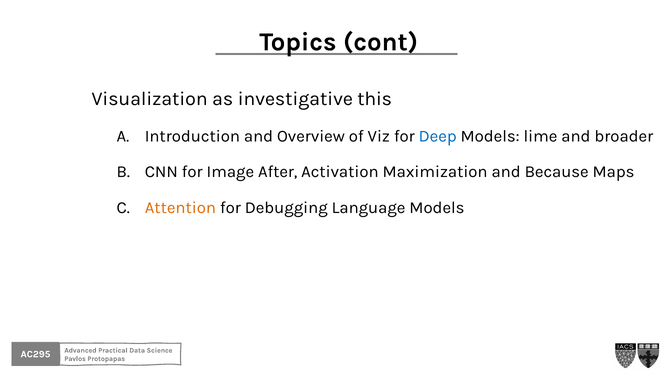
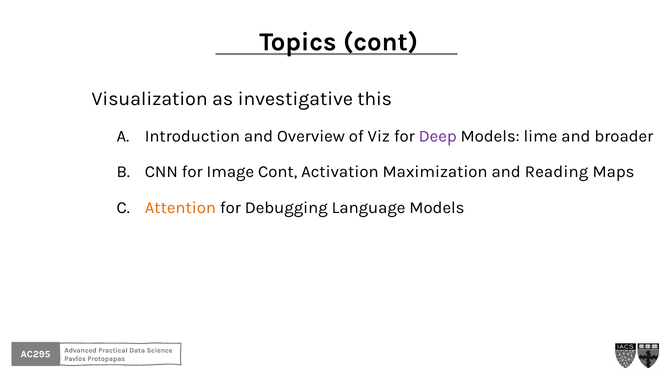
Deep colour: blue -> purple
Image After: After -> Cont
Because: Because -> Reading
